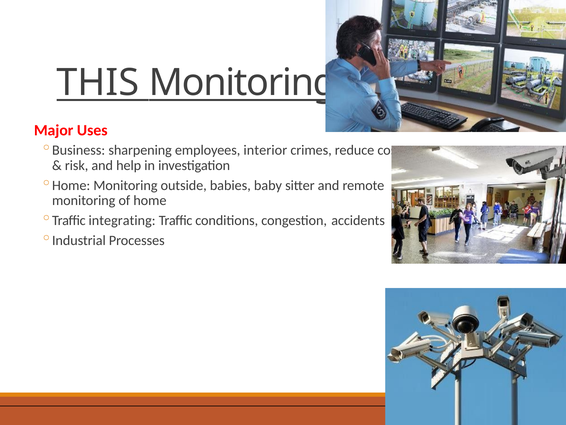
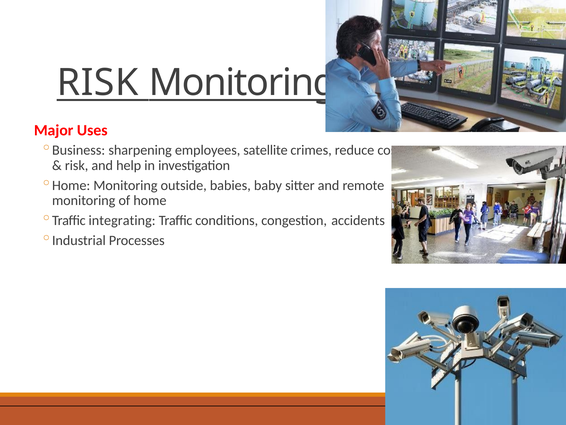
THIS at (98, 83): THIS -> RISK
interior: interior -> satellite
